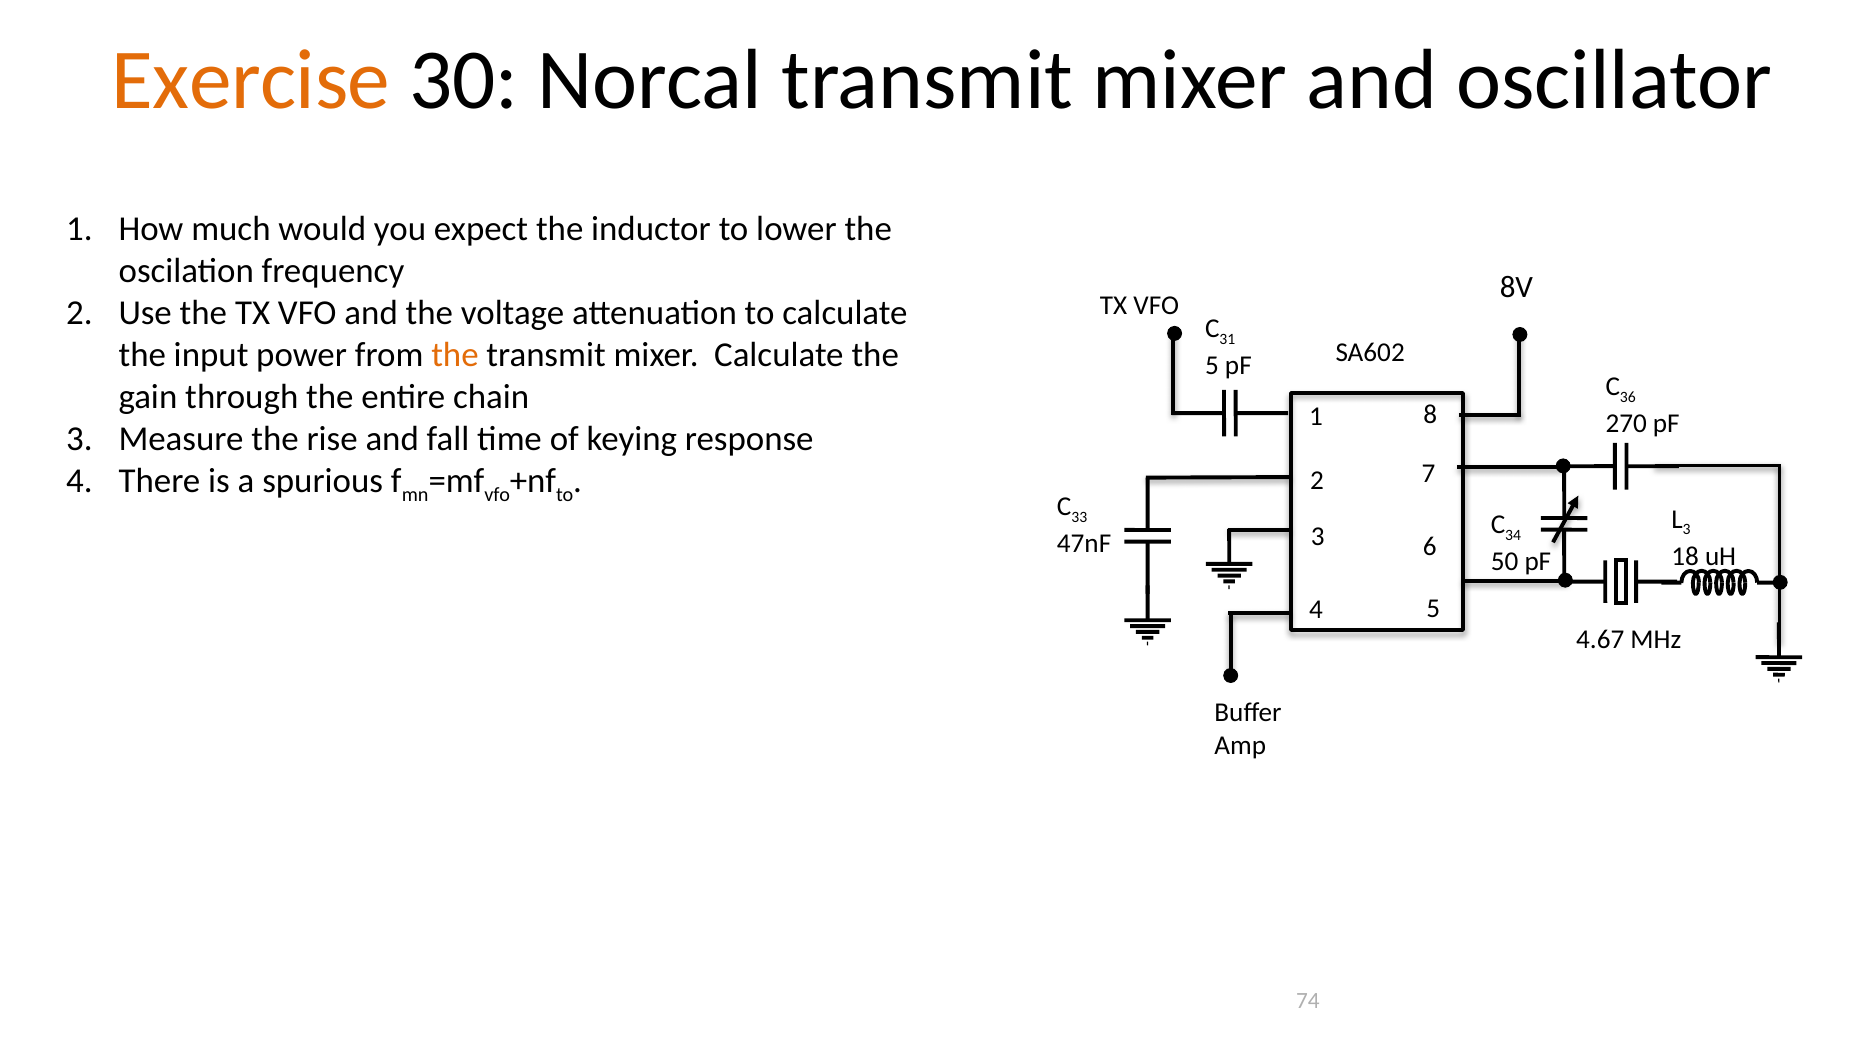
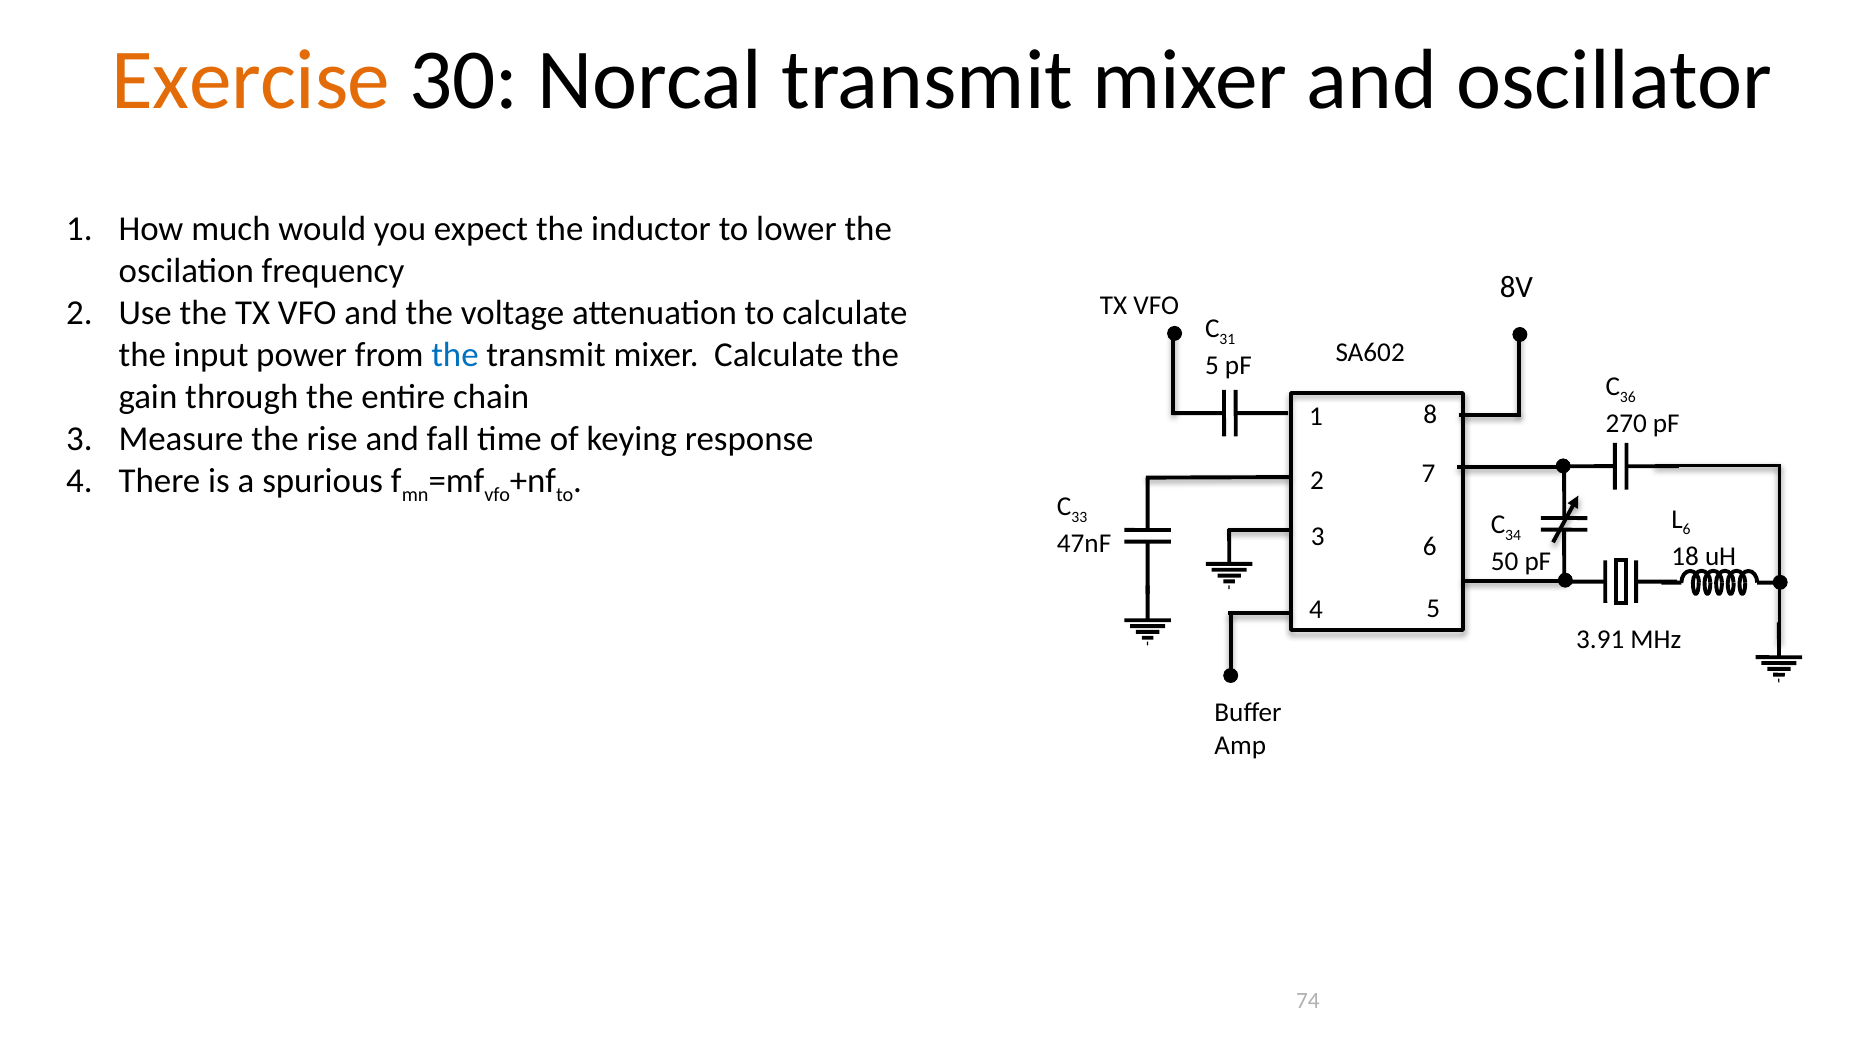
the at (455, 355) colour: orange -> blue
3 at (1687, 529): 3 -> 6
4.67: 4.67 -> 3.91
